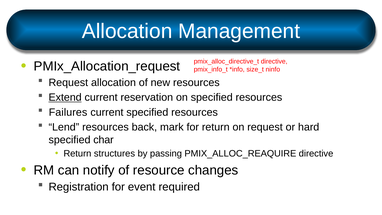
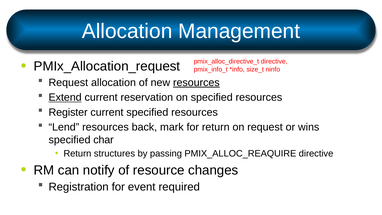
resources at (196, 83) underline: none -> present
Failures: Failures -> Register
hard: hard -> wins
